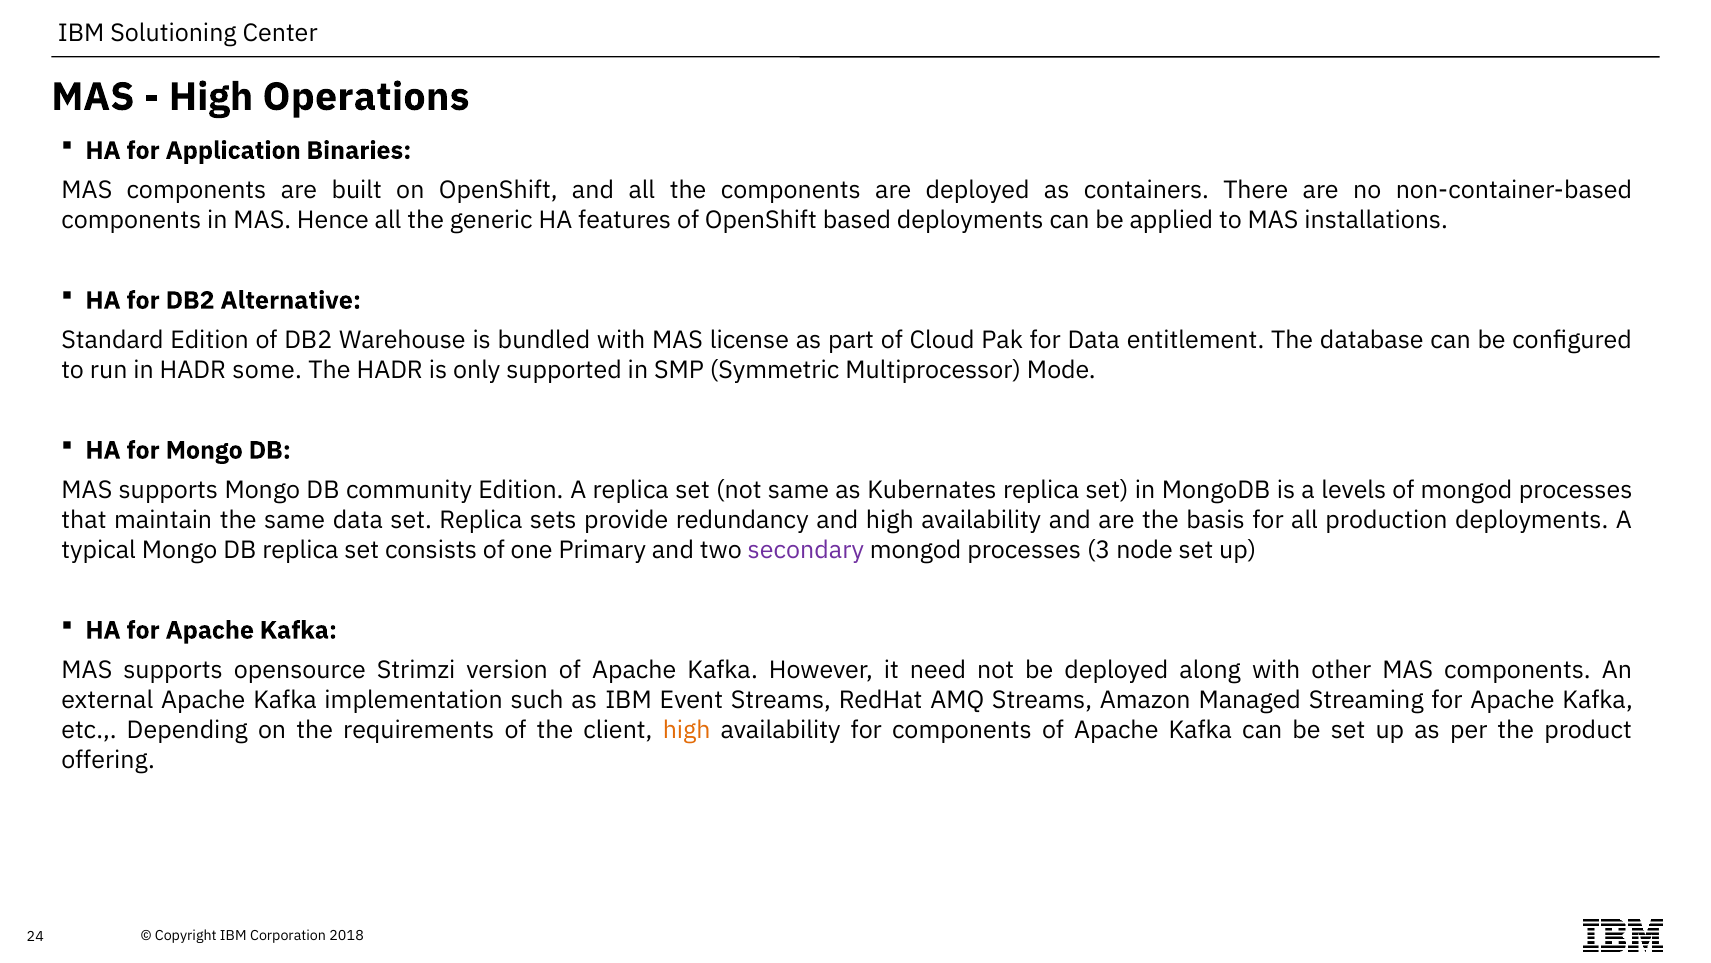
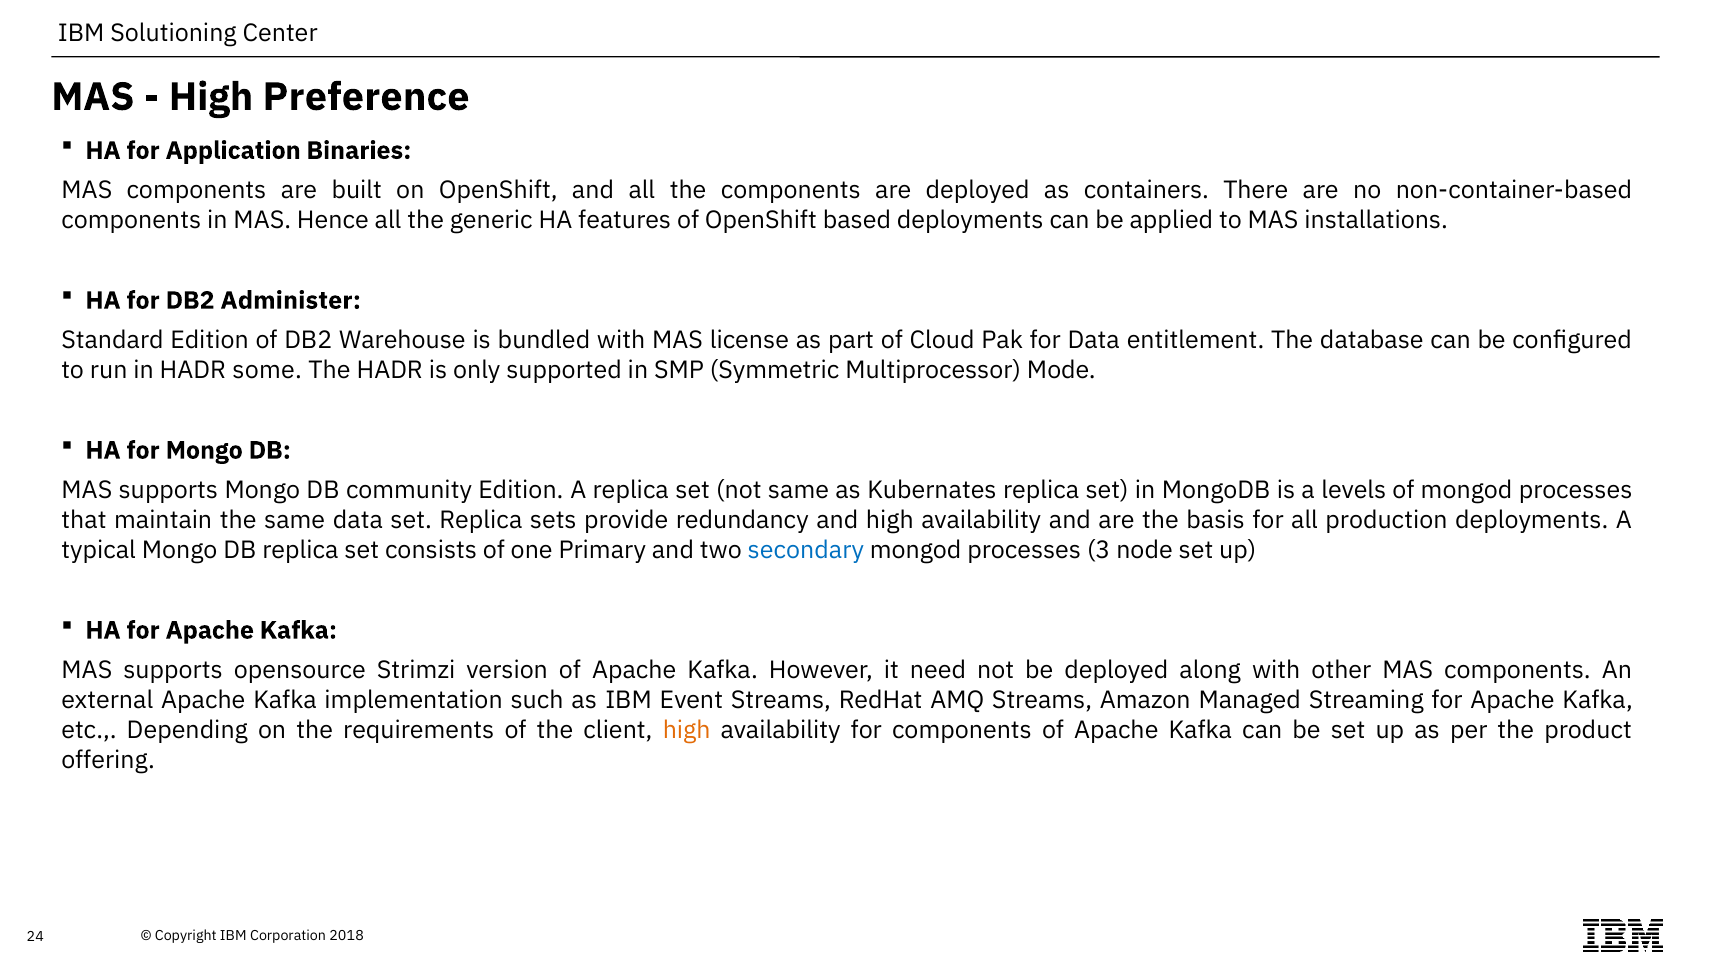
Operations: Operations -> Preference
Alternative: Alternative -> Administer
secondary colour: purple -> blue
